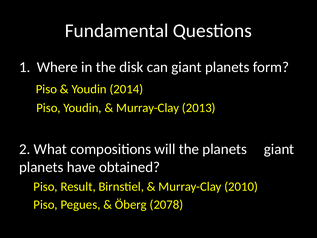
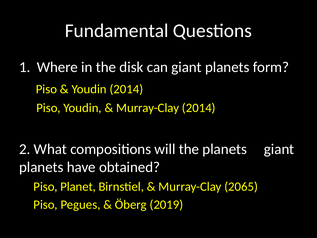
Murray-Clay 2013: 2013 -> 2014
Result: Result -> Planet
2010: 2010 -> 2065
2078: 2078 -> 2019
